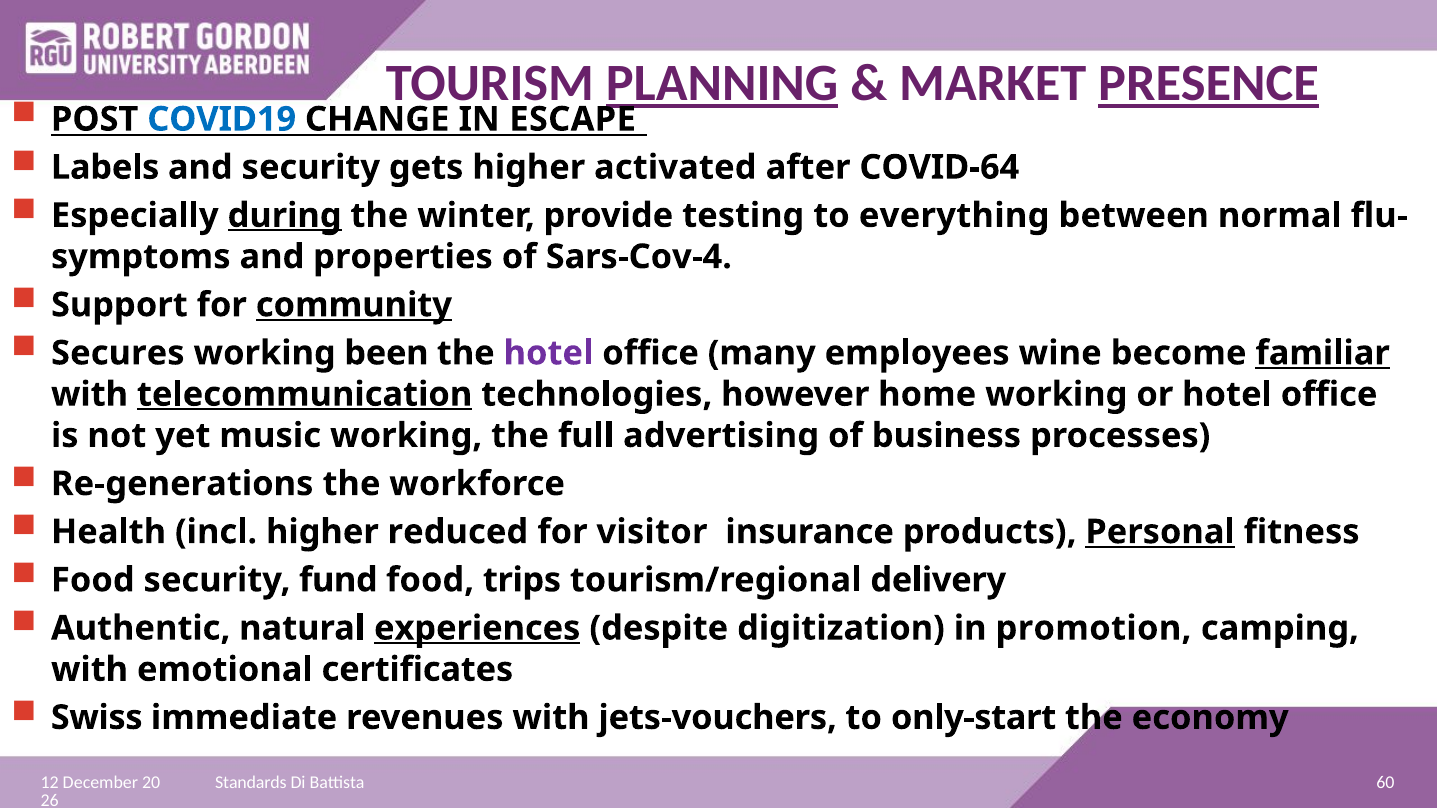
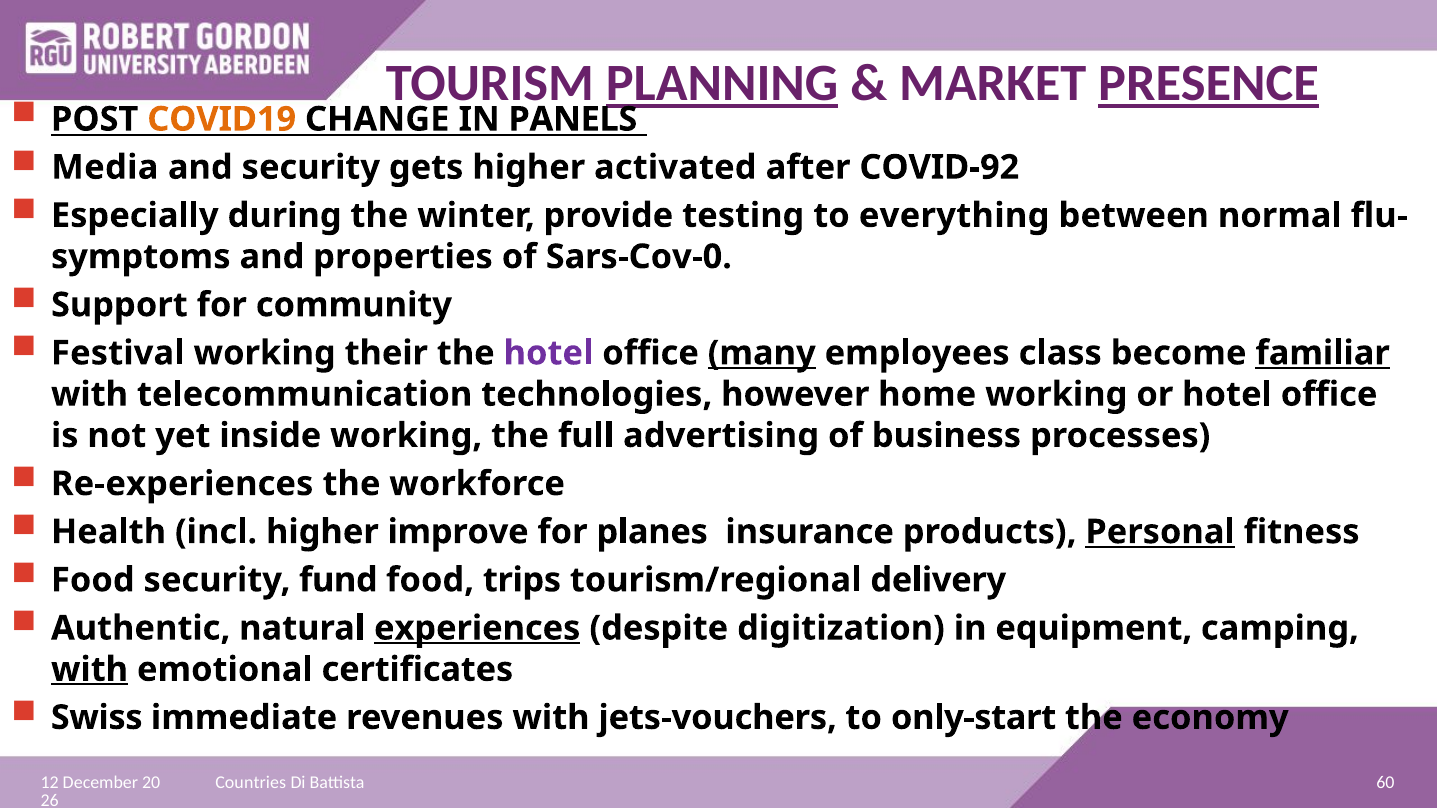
COVID19 colour: blue -> orange
ESCAPE: ESCAPE -> PANELS
Labels: Labels -> Media
COVID-64: COVID-64 -> COVID-92
during underline: present -> none
Sars-Cov-4: Sars-Cov-4 -> Sars-Cov-0
community underline: present -> none
Secures: Secures -> Festival
been: been -> their
many underline: none -> present
wine: wine -> class
telecommunication underline: present -> none
music: music -> inside
Re-generations: Re-generations -> Re-experiences
reduced: reduced -> improve
visitor: visitor -> planes
promotion: promotion -> equipment
with at (90, 670) underline: none -> present
Standards: Standards -> Countries
